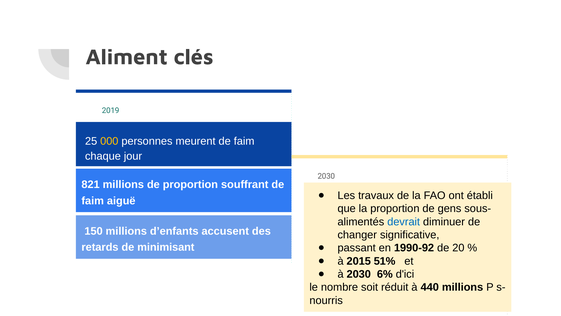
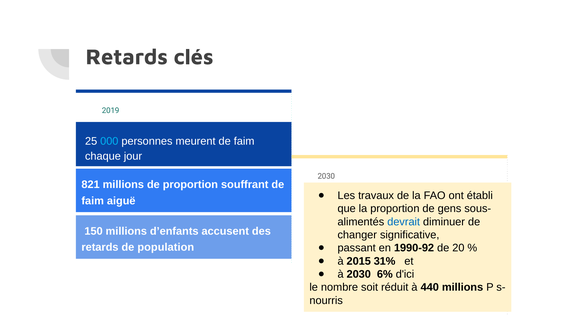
Aliment at (127, 57): Aliment -> Retards
000 colour: yellow -> light blue
minimisant: minimisant -> population
51%: 51% -> 31%
